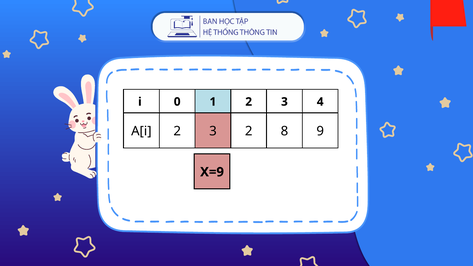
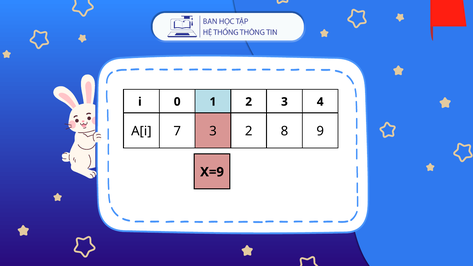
A[i 2: 2 -> 7
